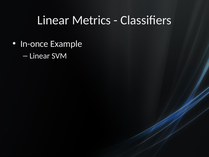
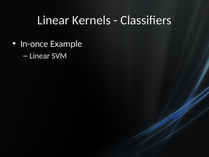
Metrics: Metrics -> Kernels
